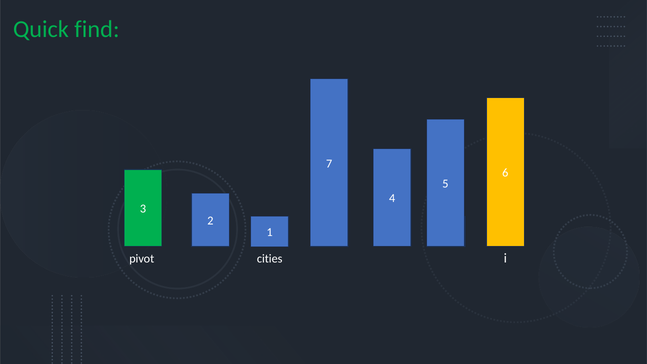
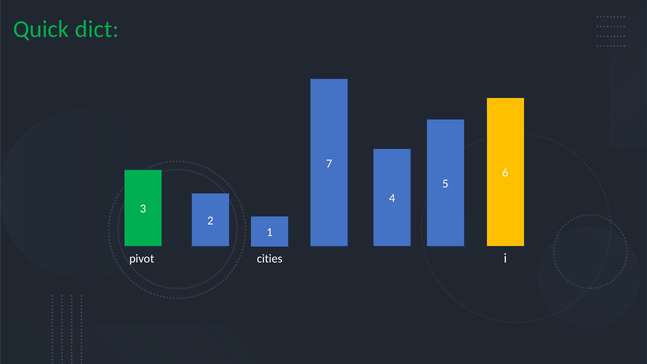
find: find -> dict
